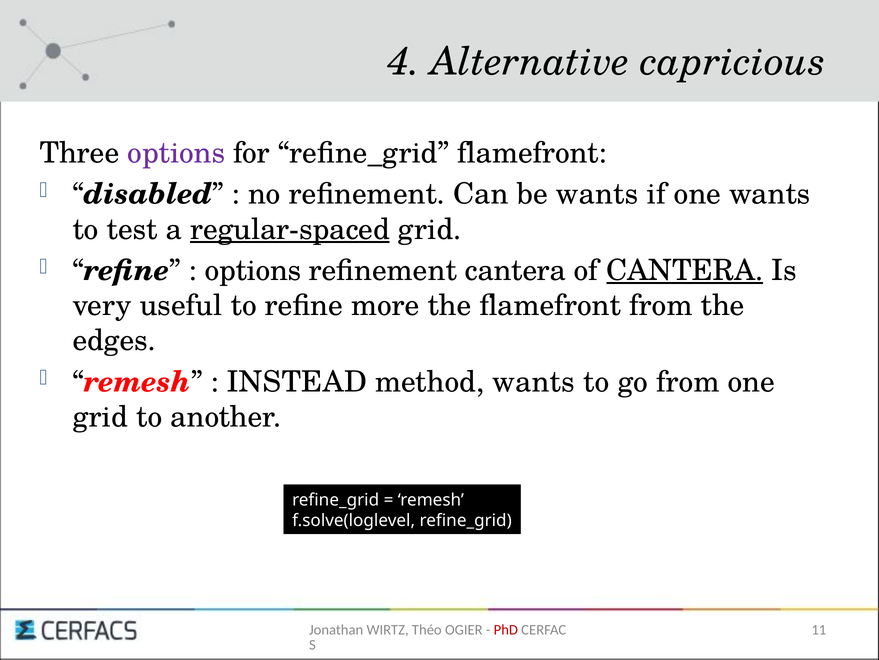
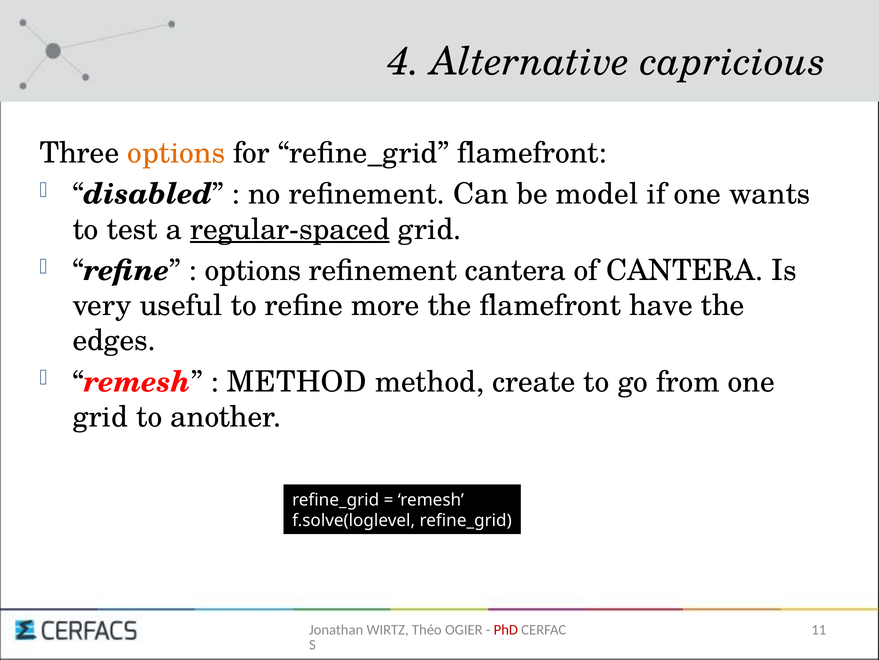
options at (176, 153) colour: purple -> orange
be wants: wants -> model
CANTERA at (685, 270) underline: present -> none
flamefront from: from -> have
INSTEAD at (297, 381): INSTEAD -> METHOD
method wants: wants -> create
